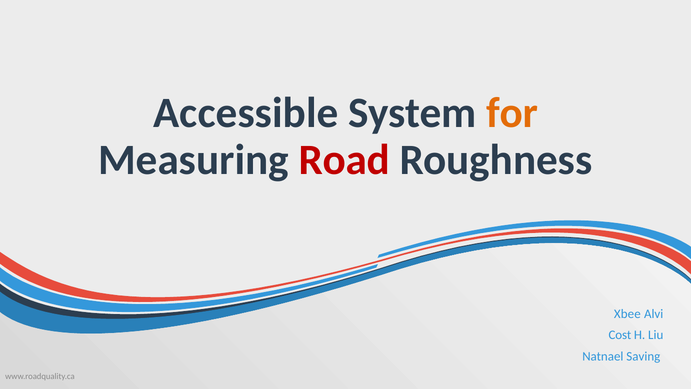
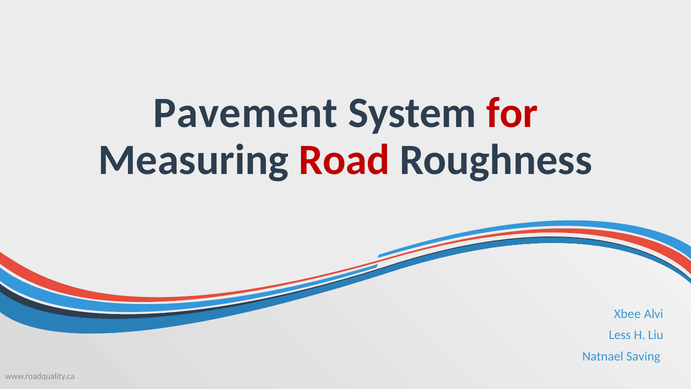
Accessible: Accessible -> Pavement
for colour: orange -> red
Cost: Cost -> Less
